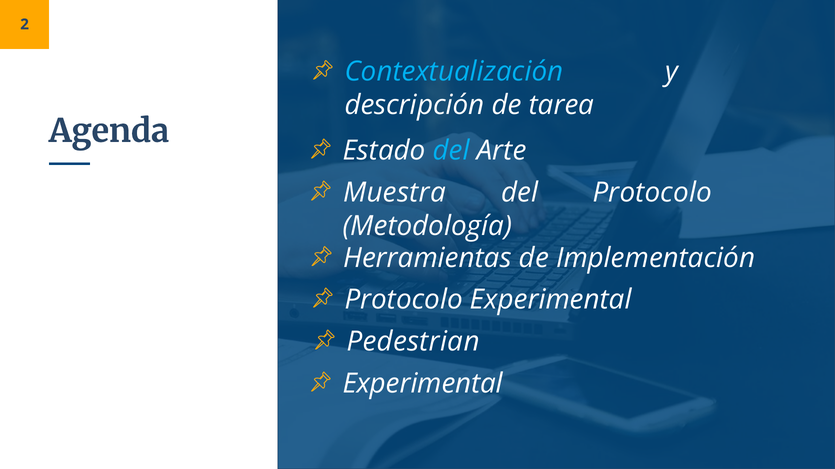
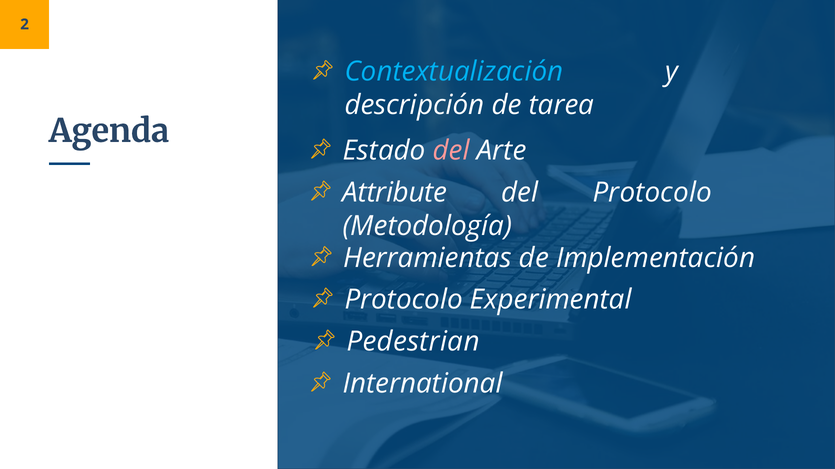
del at (451, 151) colour: light blue -> pink
Muestra: Muestra -> Attribute
Experimental at (423, 384): Experimental -> International
